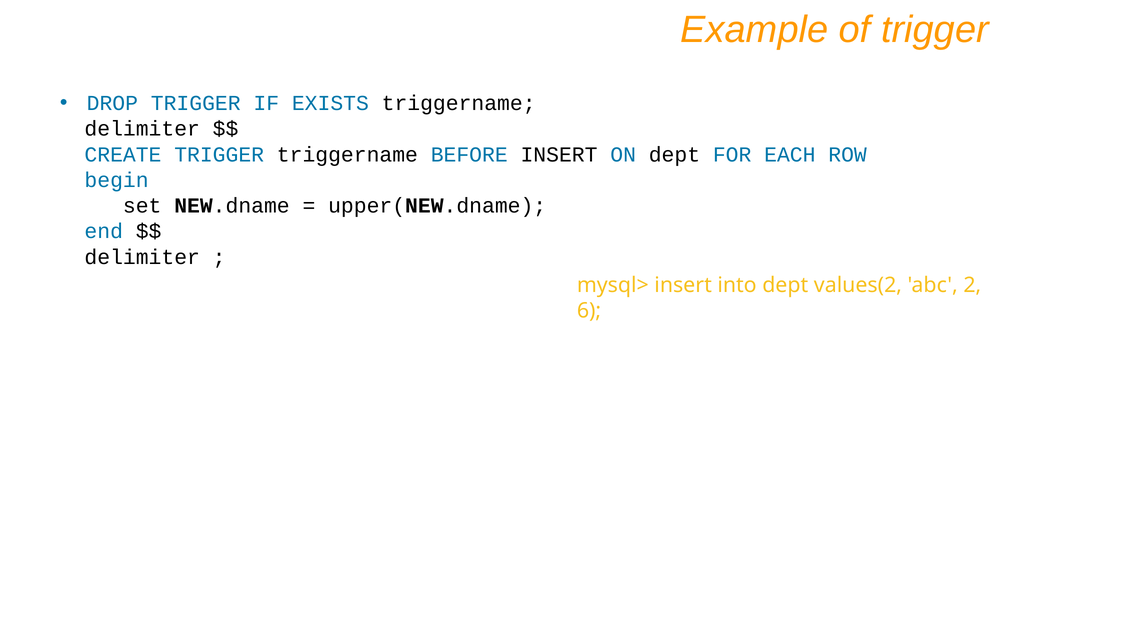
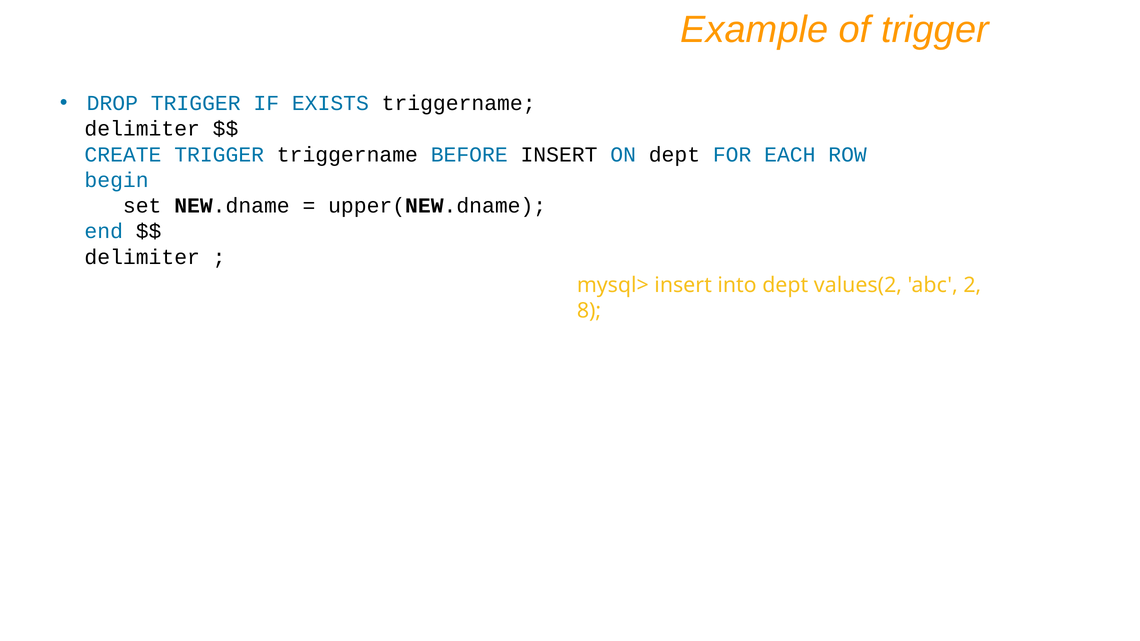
6: 6 -> 8
